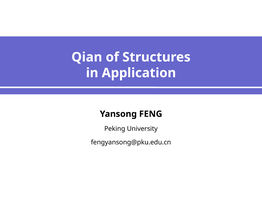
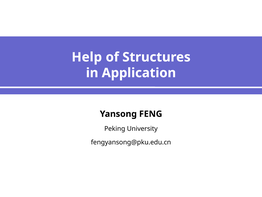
Qian: Qian -> Help
